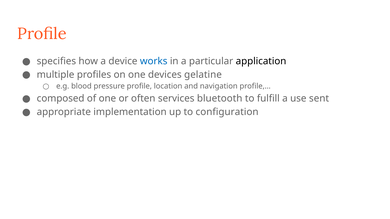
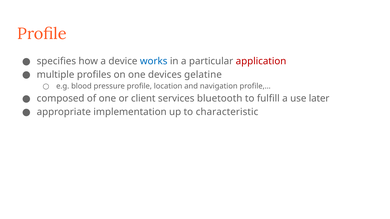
application colour: black -> red
often: often -> client
sent: sent -> later
configuration: configuration -> characteristic
